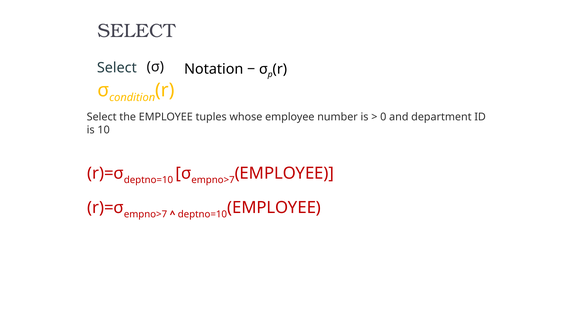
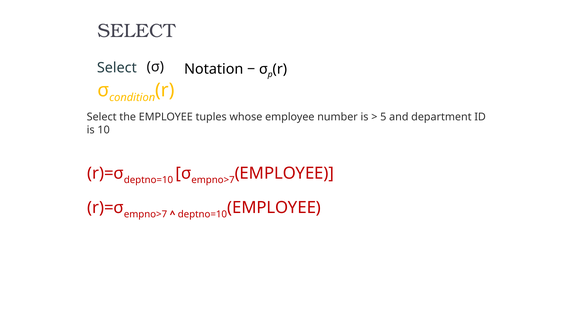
0: 0 -> 5
